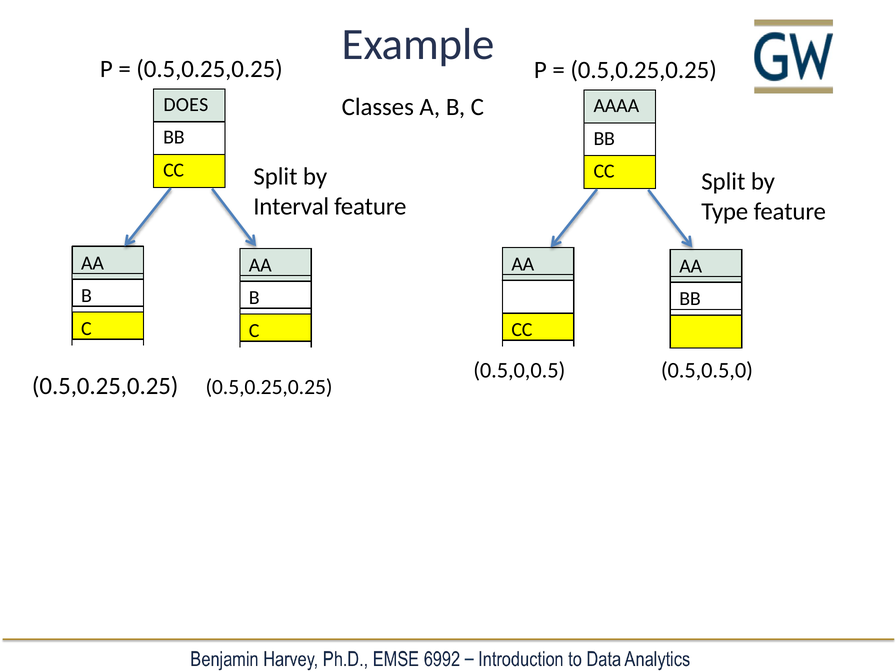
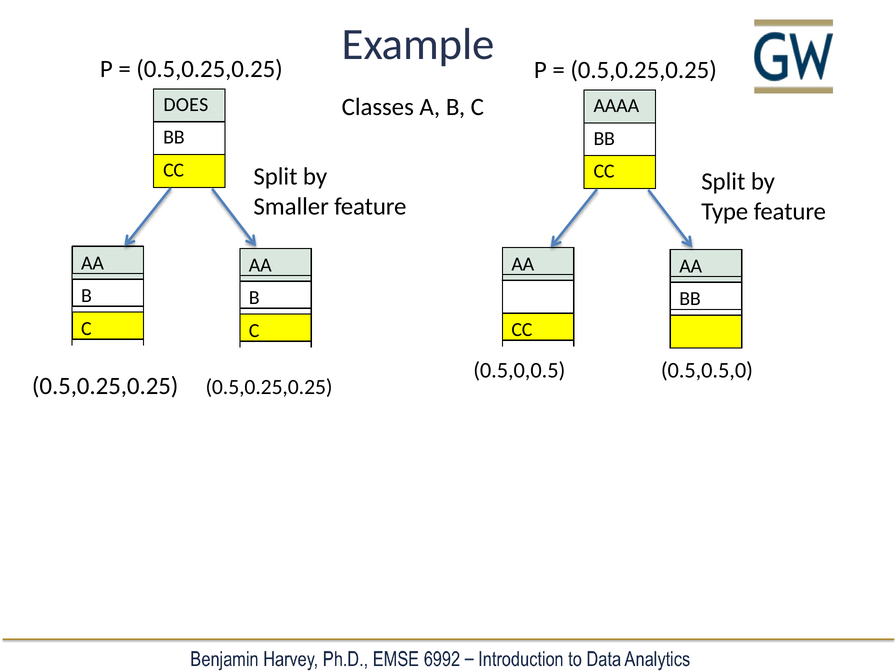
Interval: Interval -> Smaller
